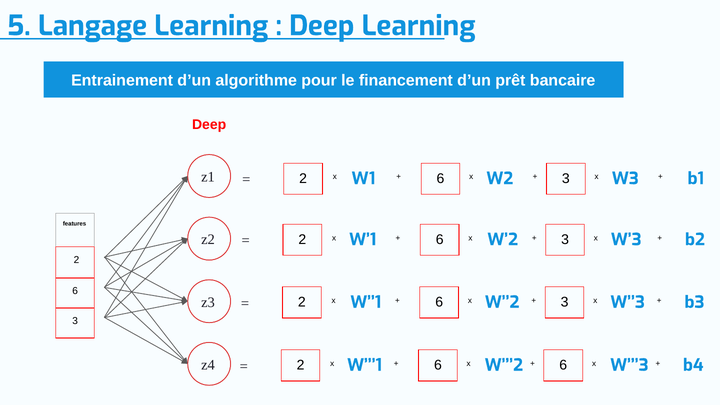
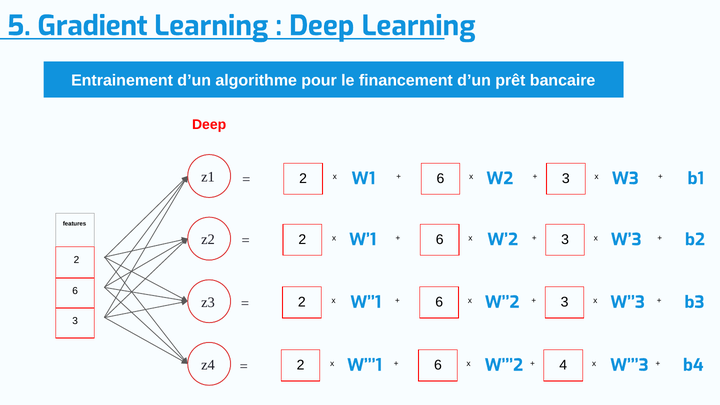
Langage: Langage -> Gradient
6 6: 6 -> 4
